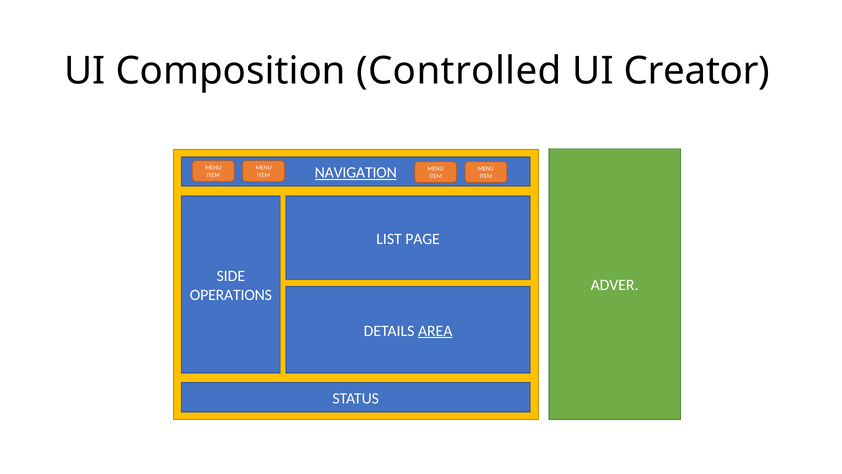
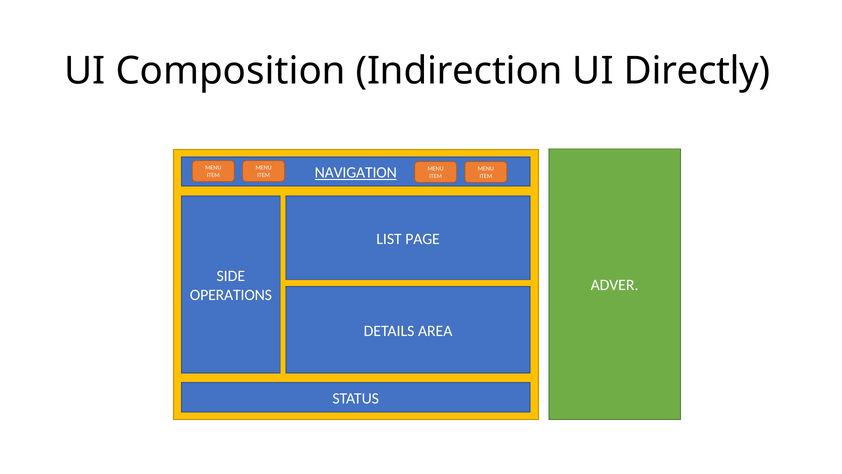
Controlled: Controlled -> Indirection
Creator: Creator -> Directly
AREA underline: present -> none
